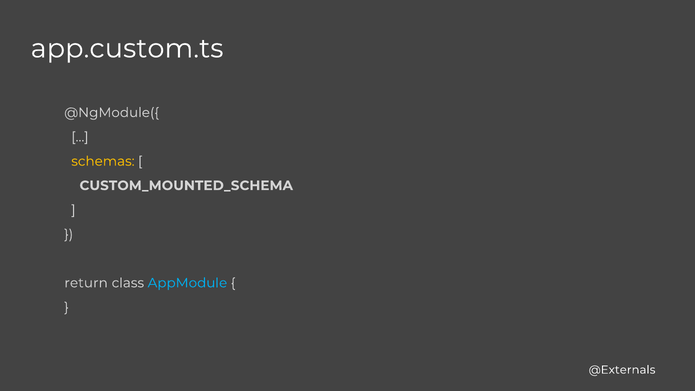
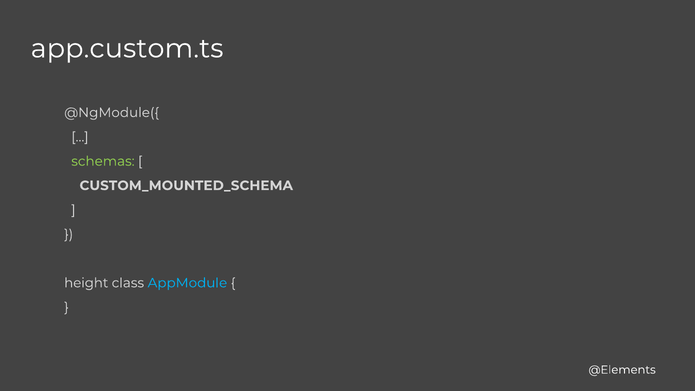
schemas colour: yellow -> light green
return: return -> height
@Externals: @Externals -> @Elements
